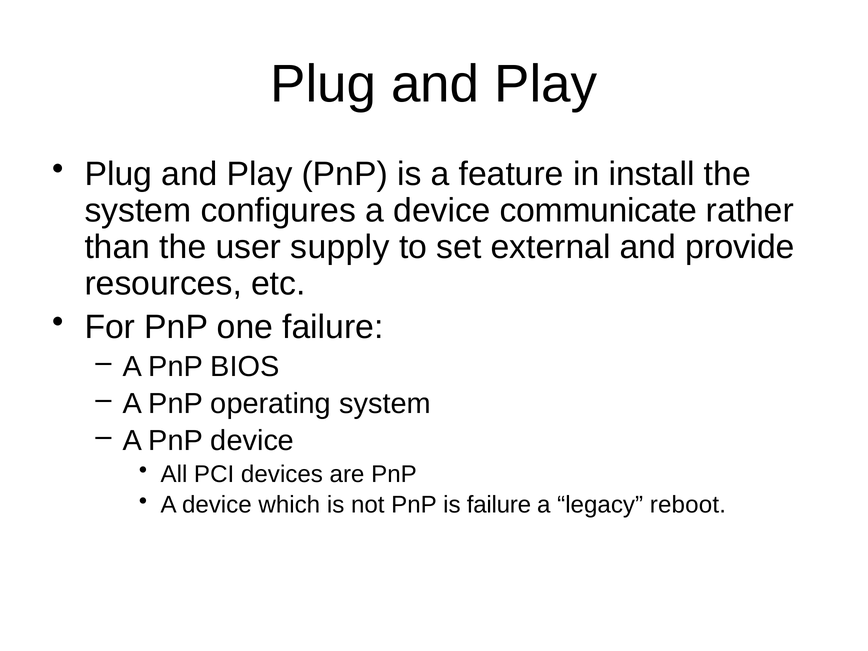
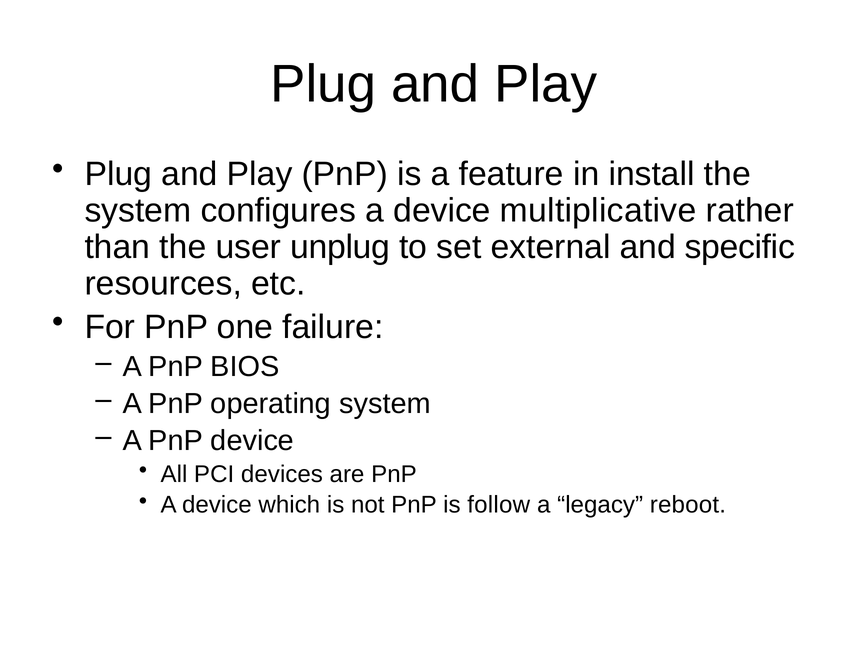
communicate: communicate -> multiplicative
supply: supply -> unplug
provide: provide -> specific
is failure: failure -> follow
